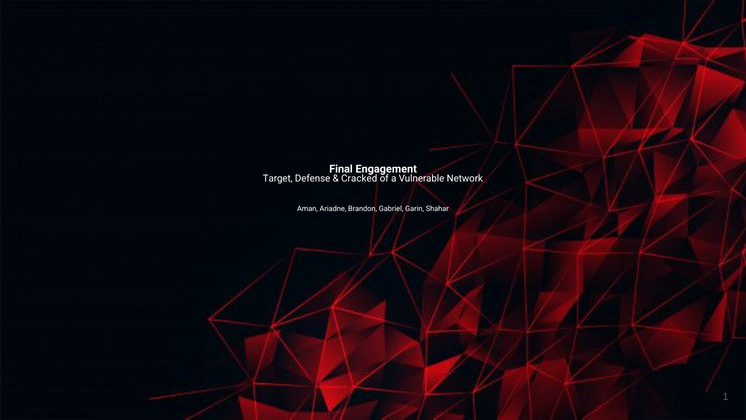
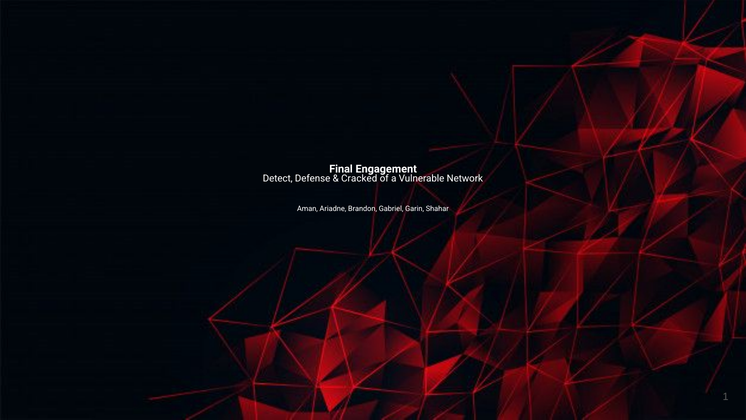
Target: Target -> Detect
